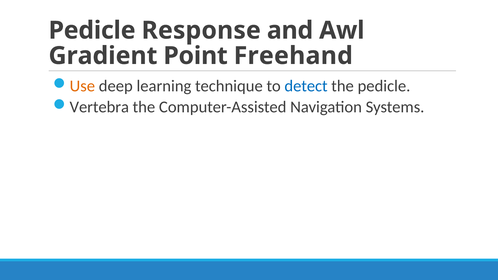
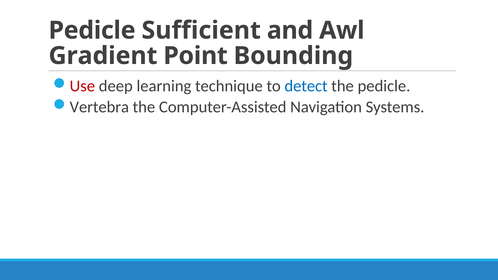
Response: Response -> Sufficient
Freehand: Freehand -> Bounding
Use colour: orange -> red
